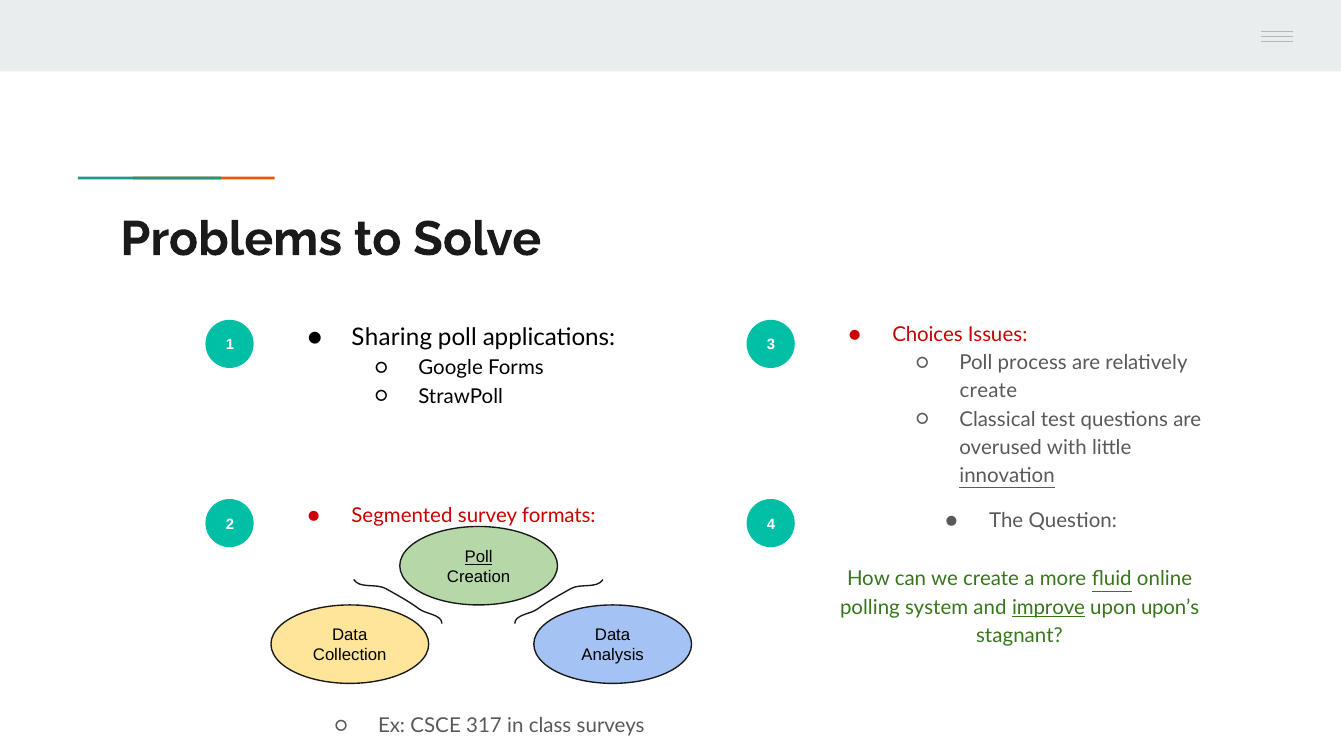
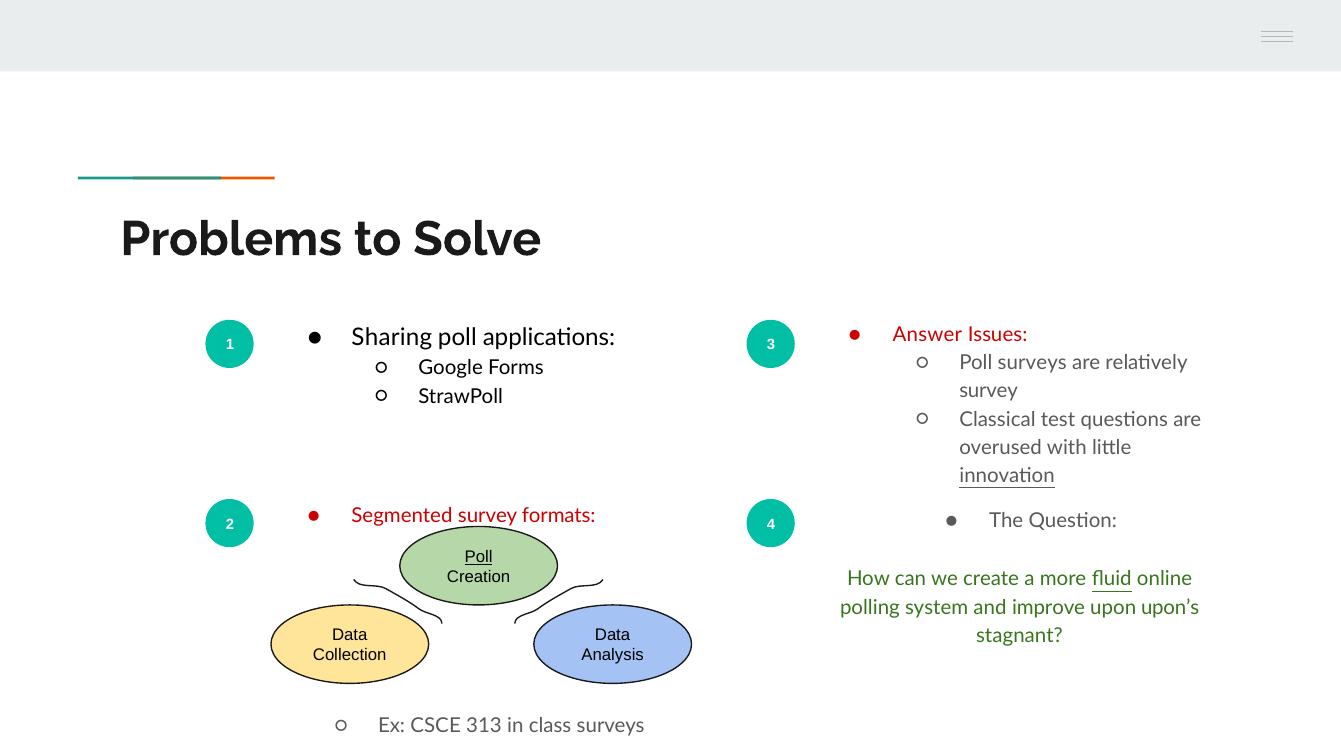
Choices: Choices -> Answer
Poll process: process -> surveys
create at (988, 391): create -> survey
improve underline: present -> none
317: 317 -> 313
